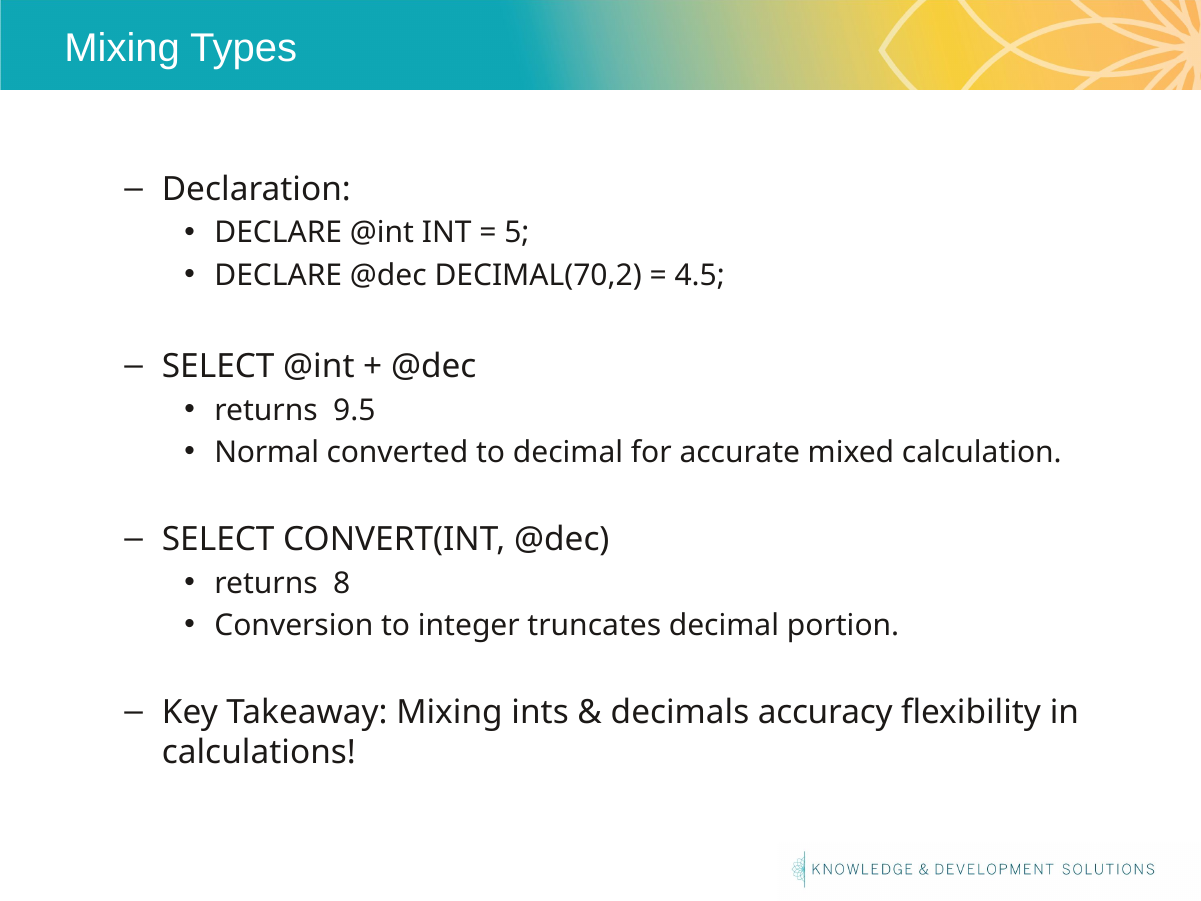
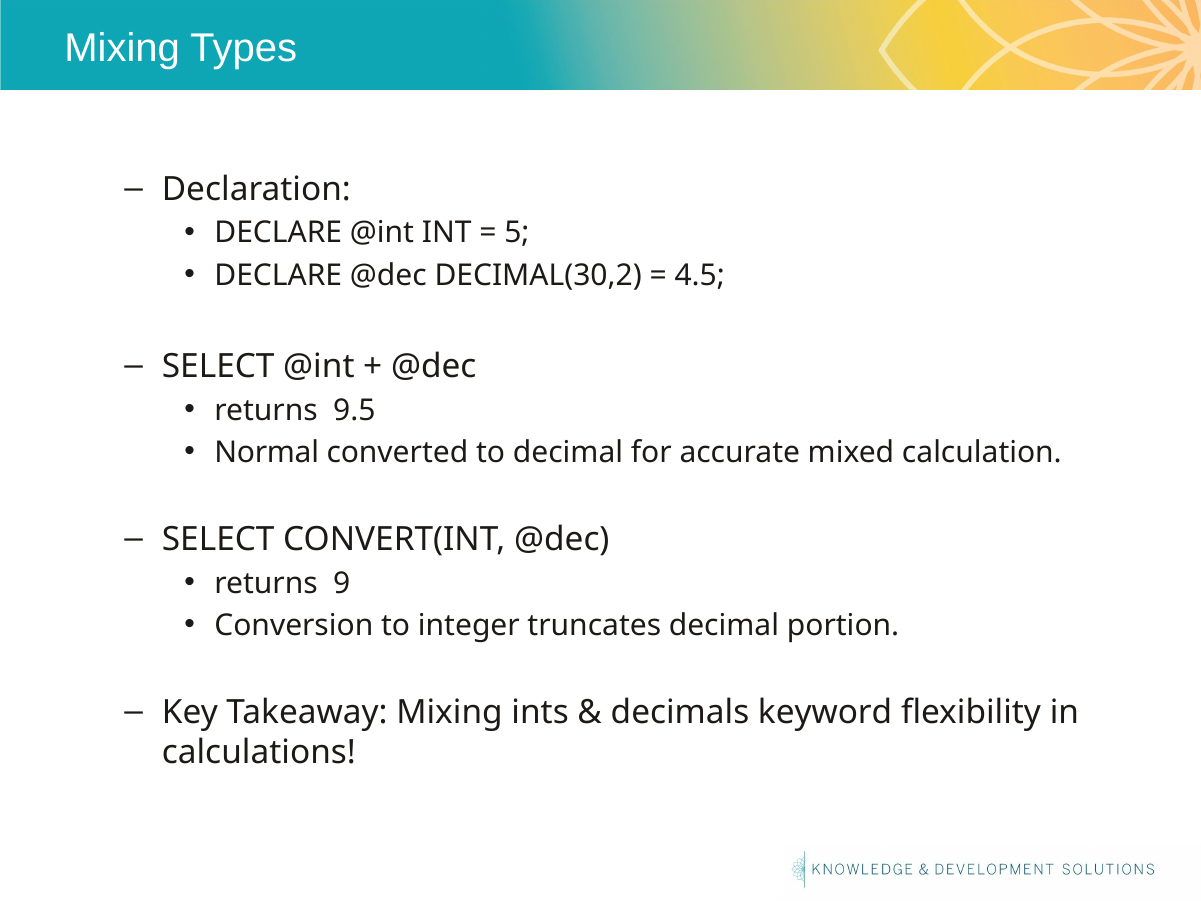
DECIMAL(70,2: DECIMAL(70,2 -> DECIMAL(30,2
8: 8 -> 9
accuracy: accuracy -> keyword
